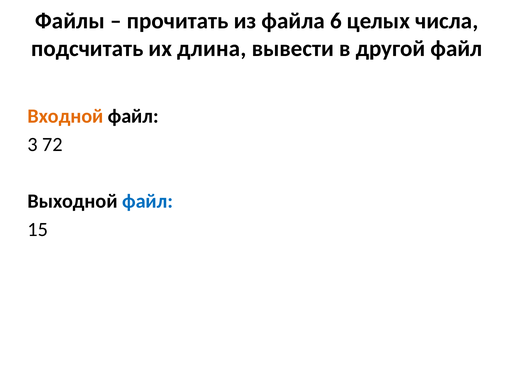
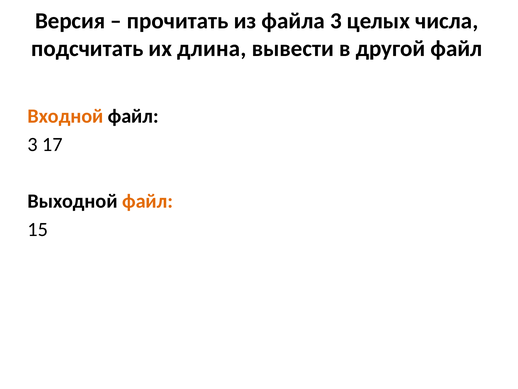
Файлы: Файлы -> Версия
файла 6: 6 -> 3
72: 72 -> 17
файл at (147, 201) colour: blue -> orange
